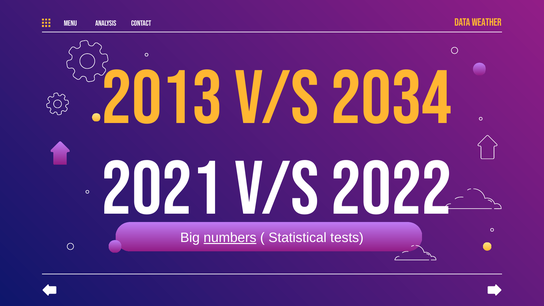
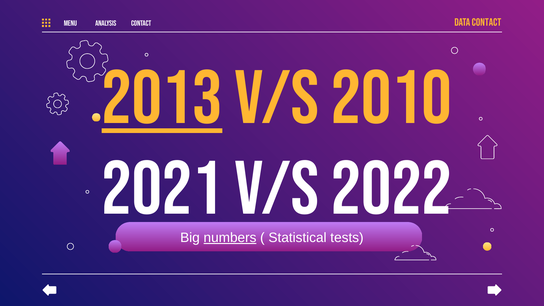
Data WEATHER: WEATHER -> CONTACT
2013 underline: none -> present
2034: 2034 -> 2010
